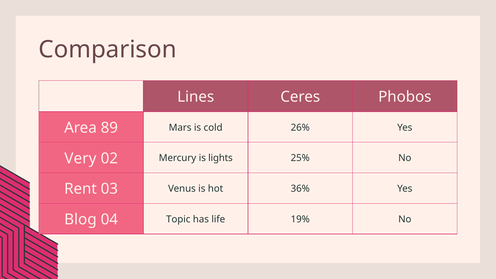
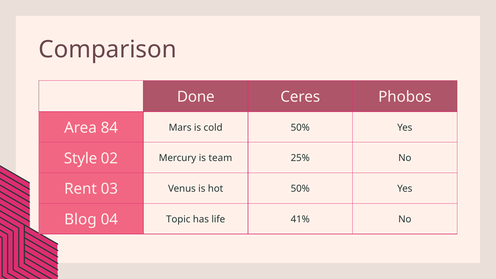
Lines: Lines -> Done
89: 89 -> 84
cold 26%: 26% -> 50%
Very: Very -> Style
lights: lights -> team
hot 36%: 36% -> 50%
19%: 19% -> 41%
